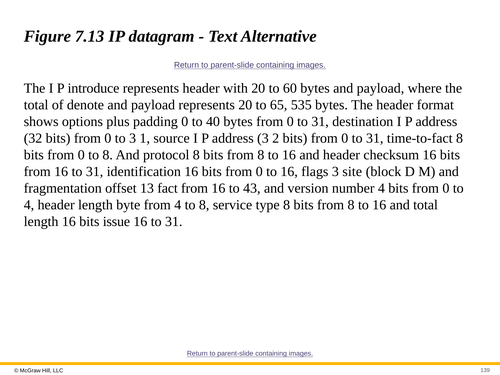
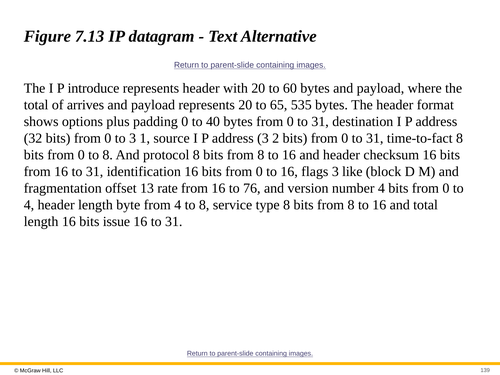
denote: denote -> arrives
site: site -> like
fact: fact -> rate
43: 43 -> 76
